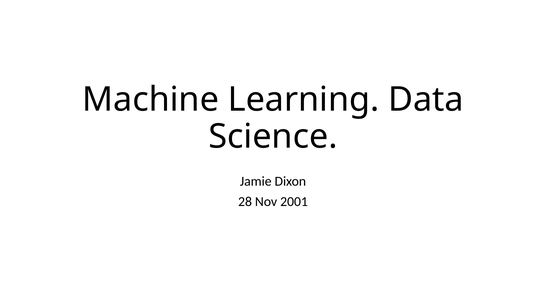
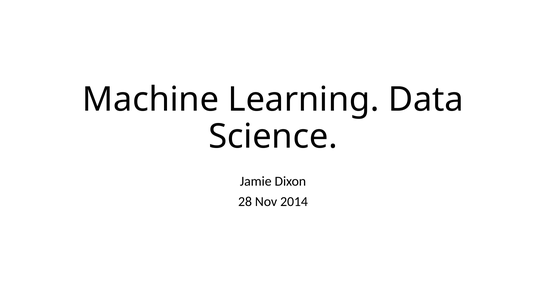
2001: 2001 -> 2014
